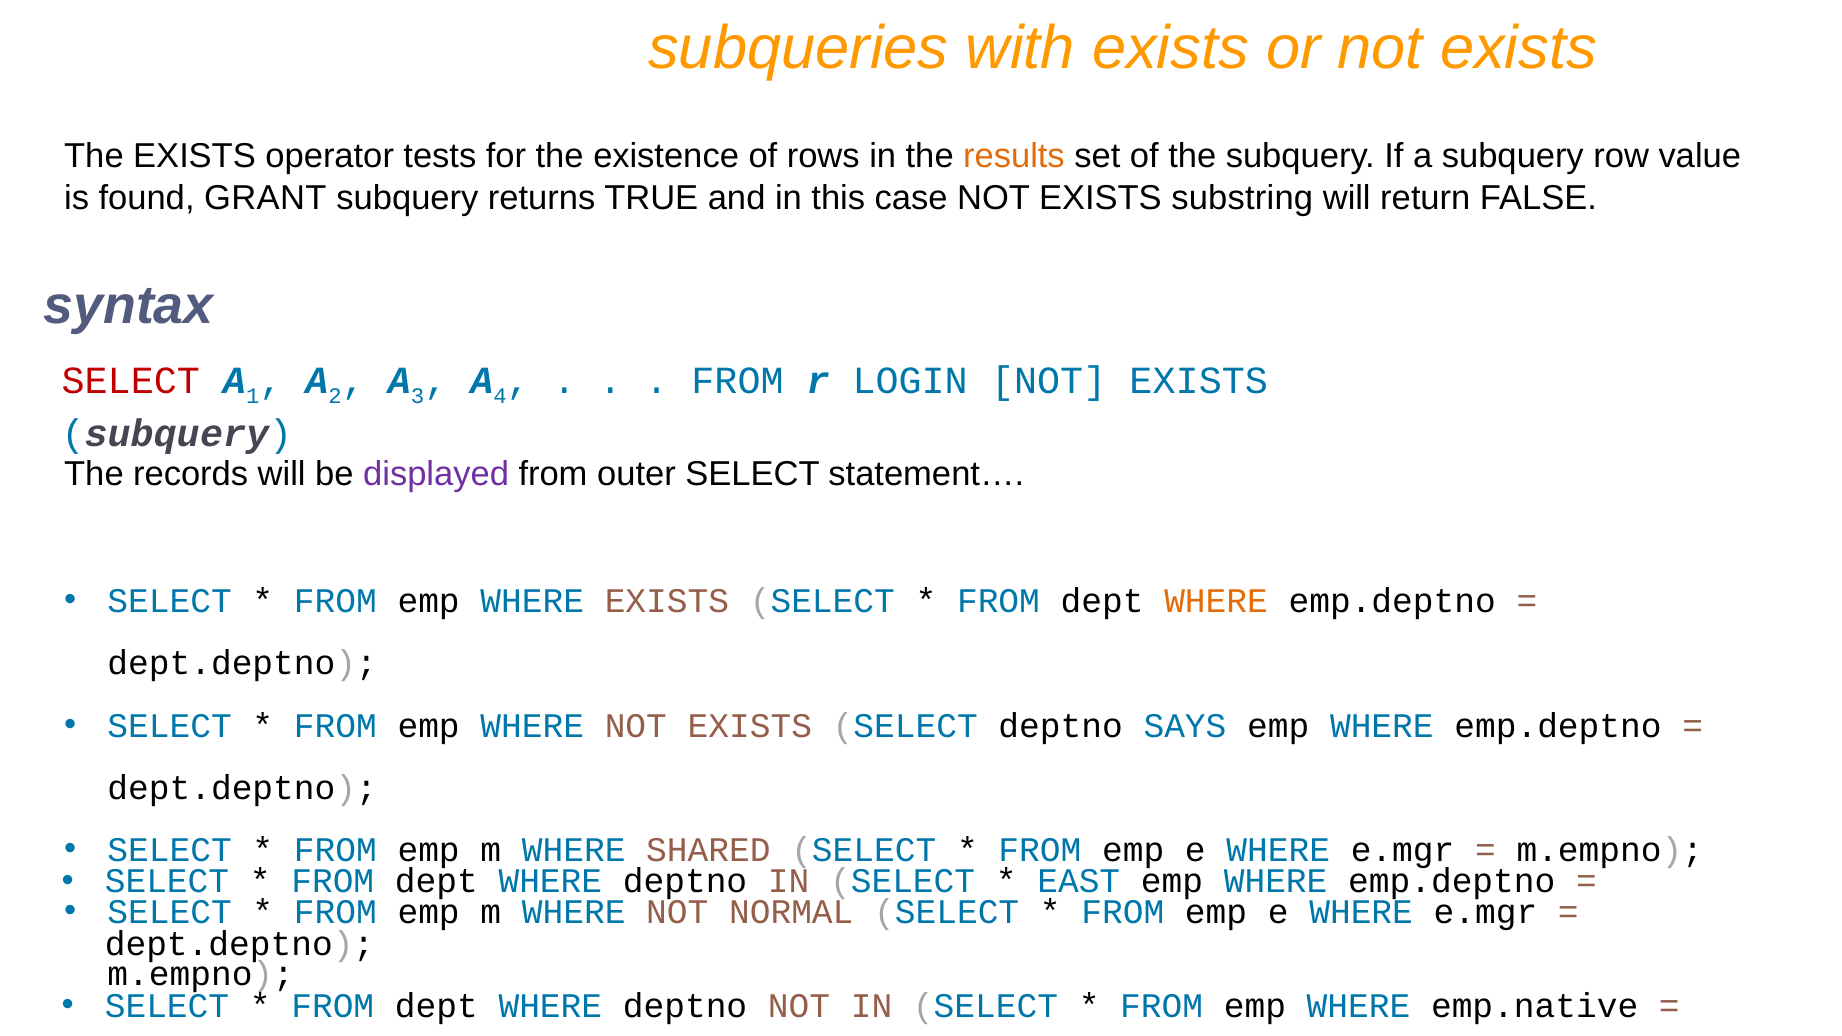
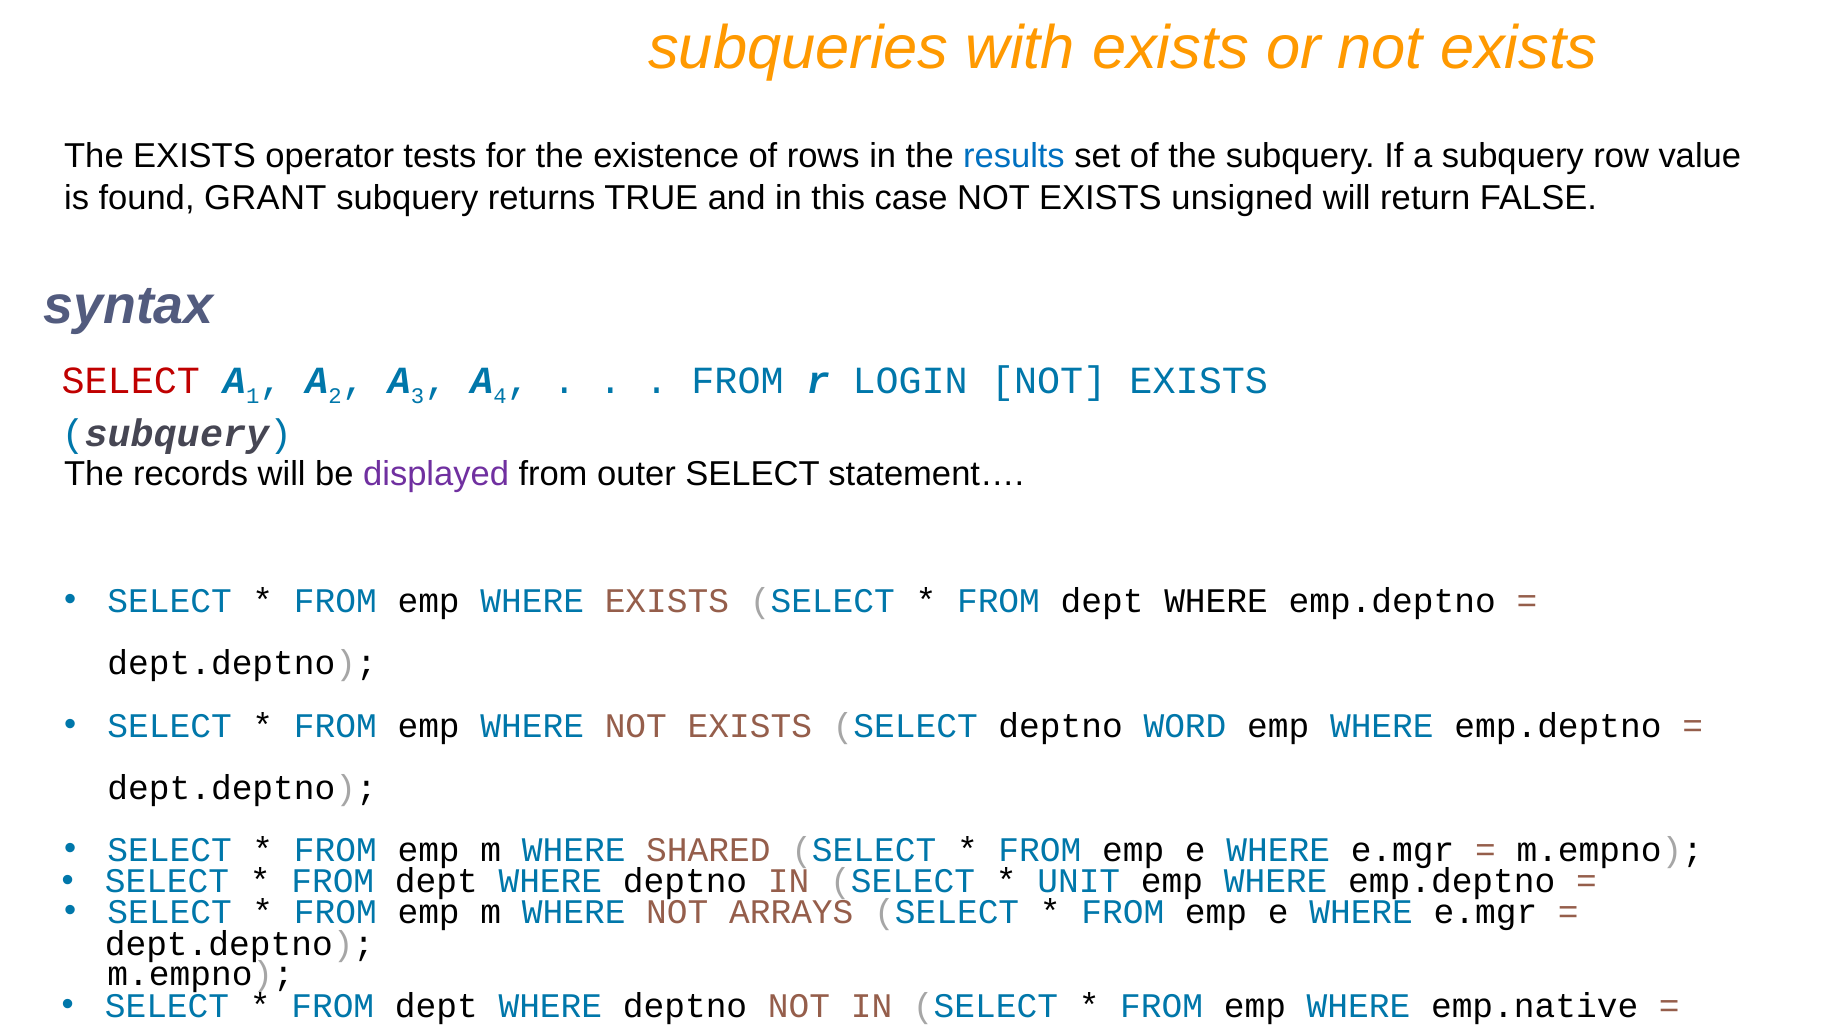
results colour: orange -> blue
substring: substring -> unsigned
WHERE at (1216, 601) colour: orange -> black
SAYS: SAYS -> WORD
EAST: EAST -> UNIT
NORMAL: NORMAL -> ARRAYS
